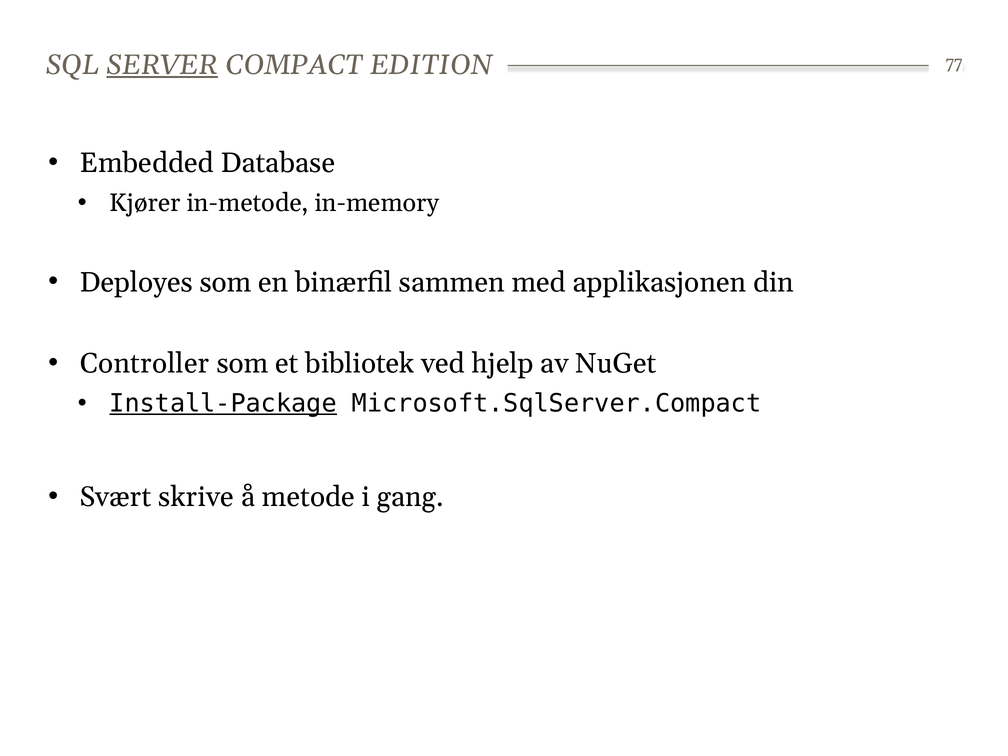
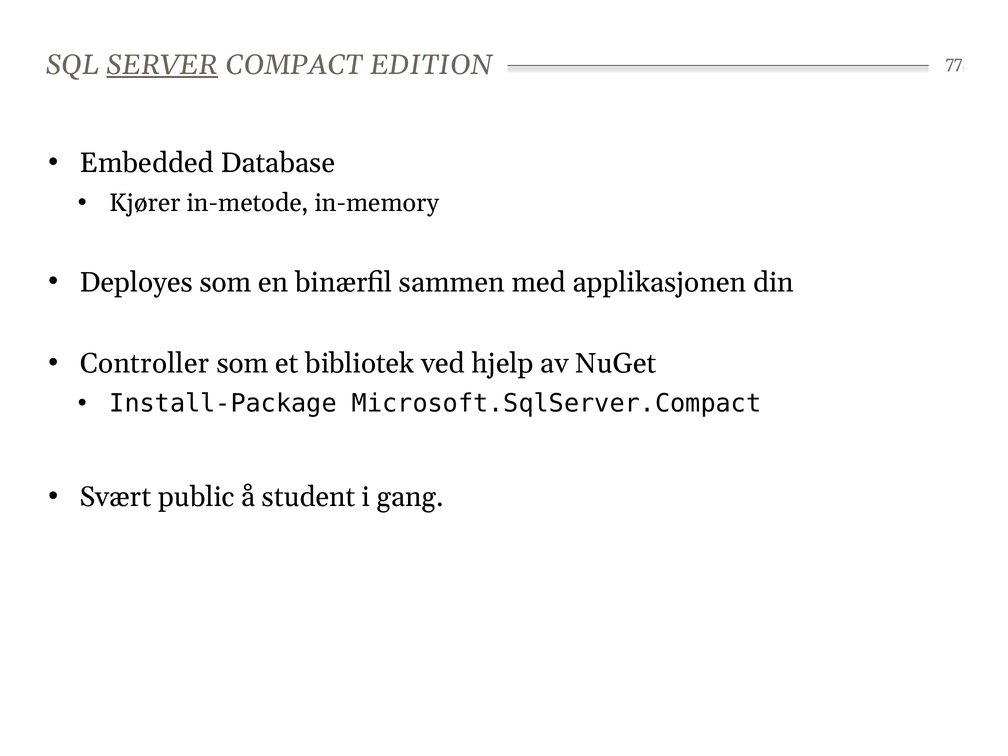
Install-Package underline: present -> none
skrive: skrive -> public
metode: metode -> student
